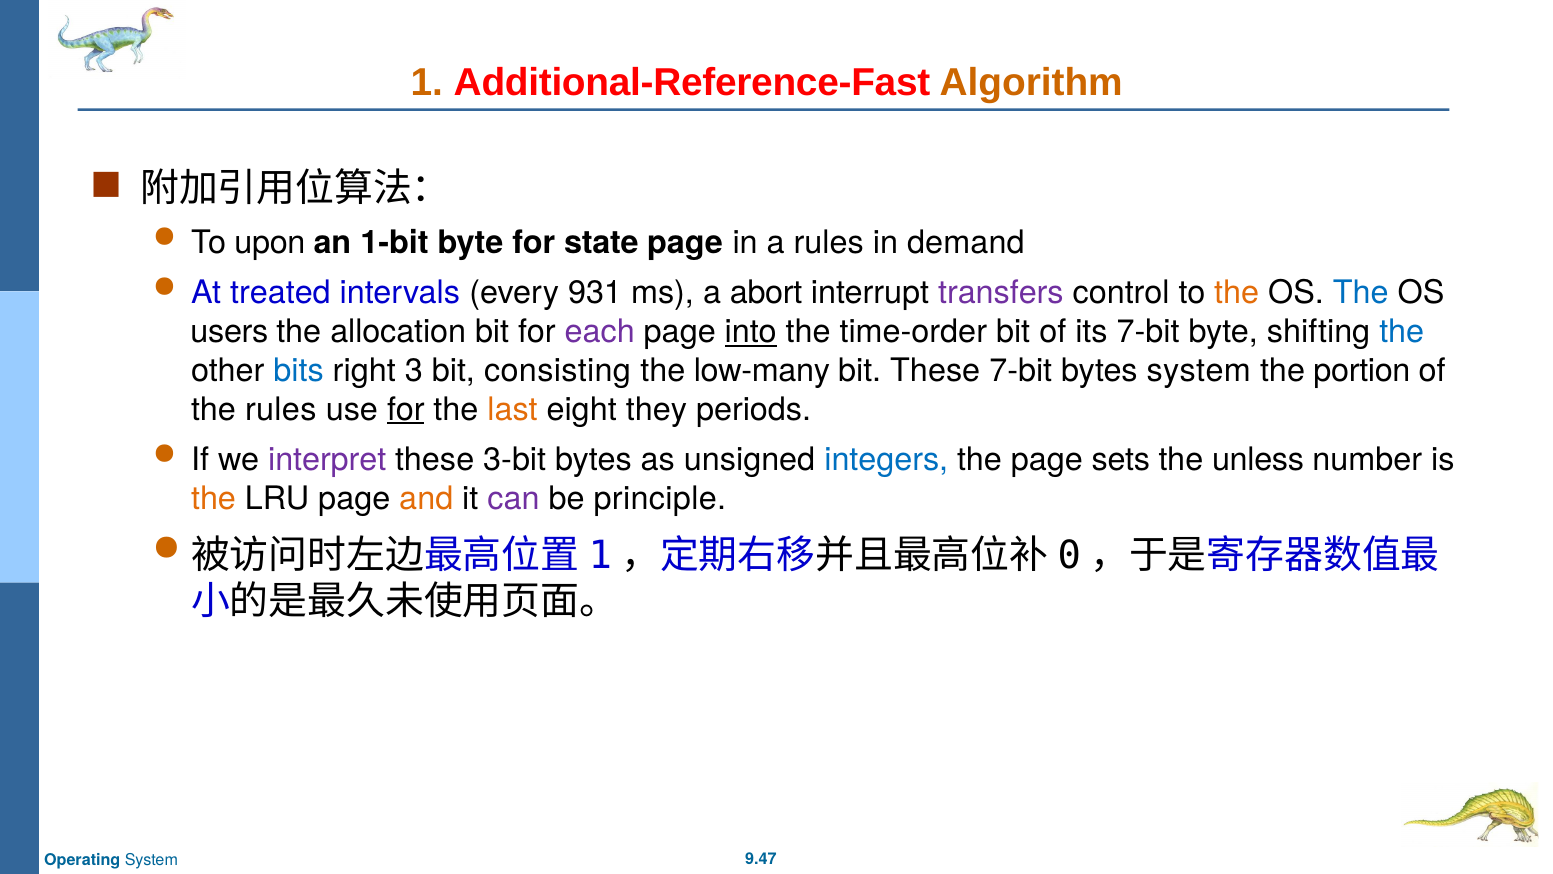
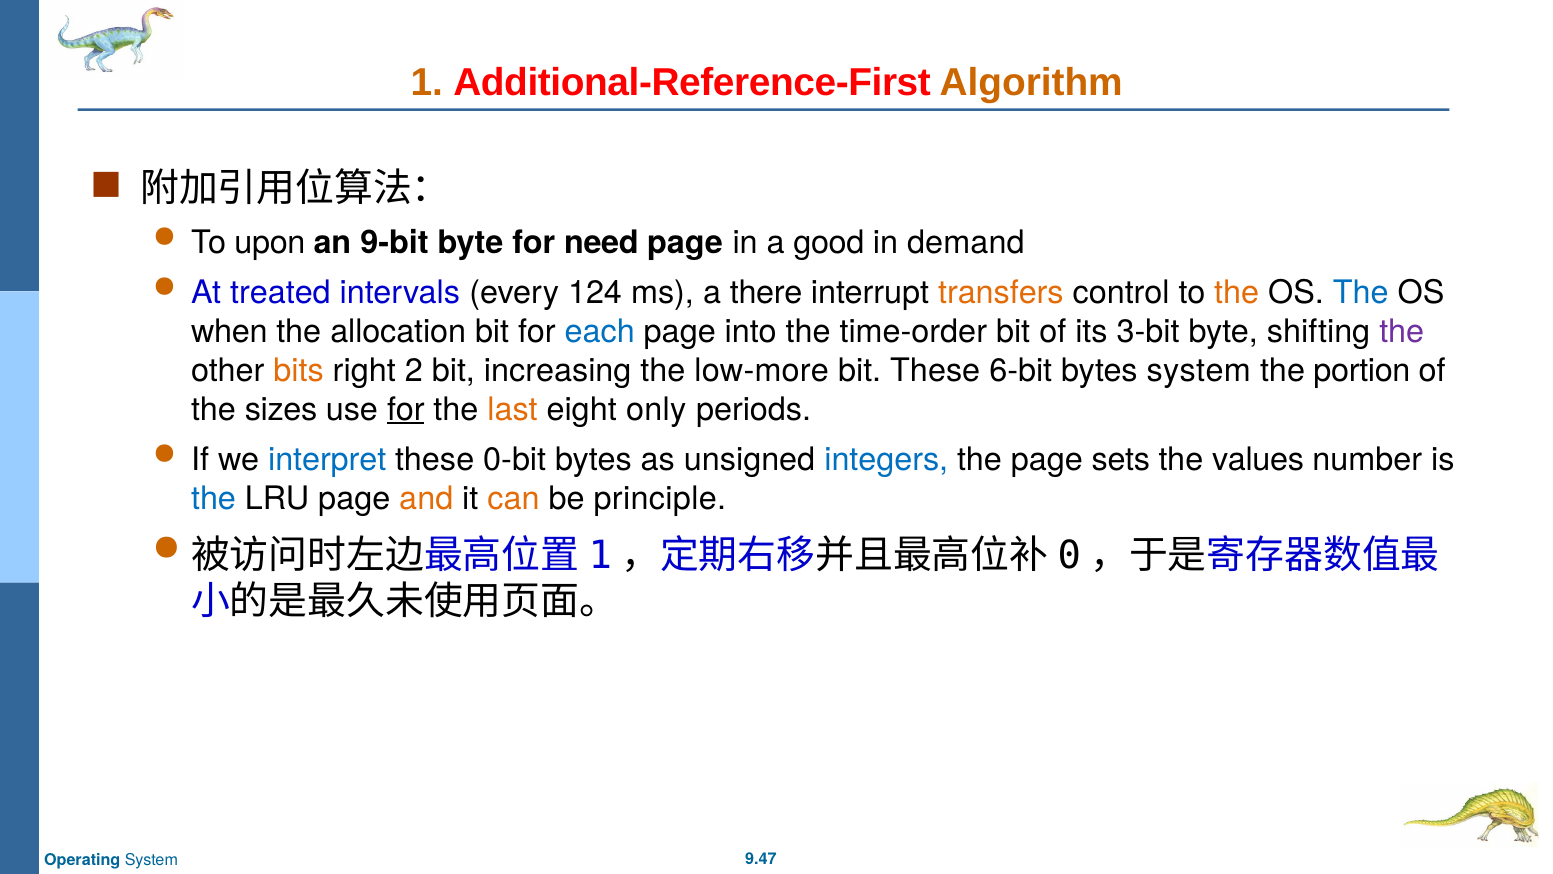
Additional-Reference-Fast: Additional-Reference-Fast -> Additional-Reference-First
1-bit: 1-bit -> 9-bit
state: state -> need
a rules: rules -> good
931: 931 -> 124
abort: abort -> there
transfers colour: purple -> orange
users: users -> when
each colour: purple -> blue
into underline: present -> none
its 7-bit: 7-bit -> 3-bit
the at (1402, 332) colour: blue -> purple
bits colour: blue -> orange
3: 3 -> 2
consisting: consisting -> increasing
low-many: low-many -> low-more
These 7-bit: 7-bit -> 6-bit
the rules: rules -> sizes
they: they -> only
interpret colour: purple -> blue
3-bit: 3-bit -> 0-bit
unless: unless -> values
the at (214, 498) colour: orange -> blue
can colour: purple -> orange
